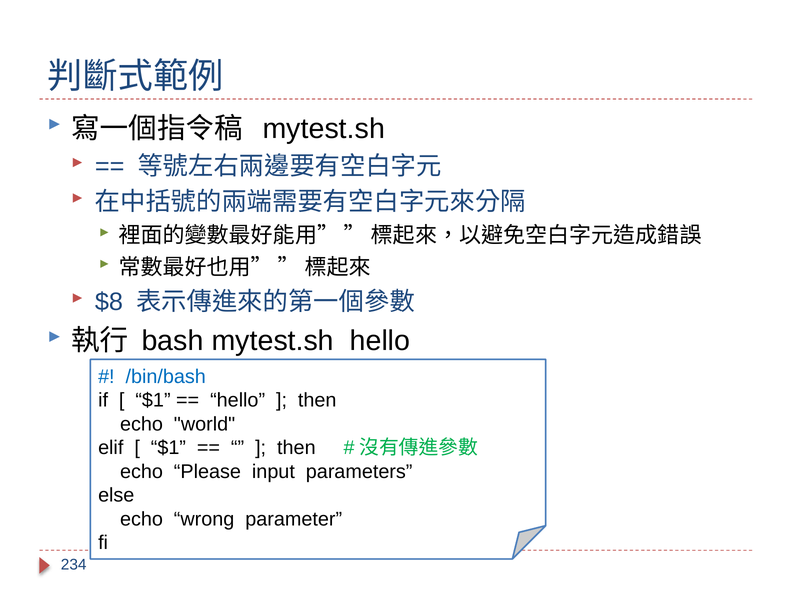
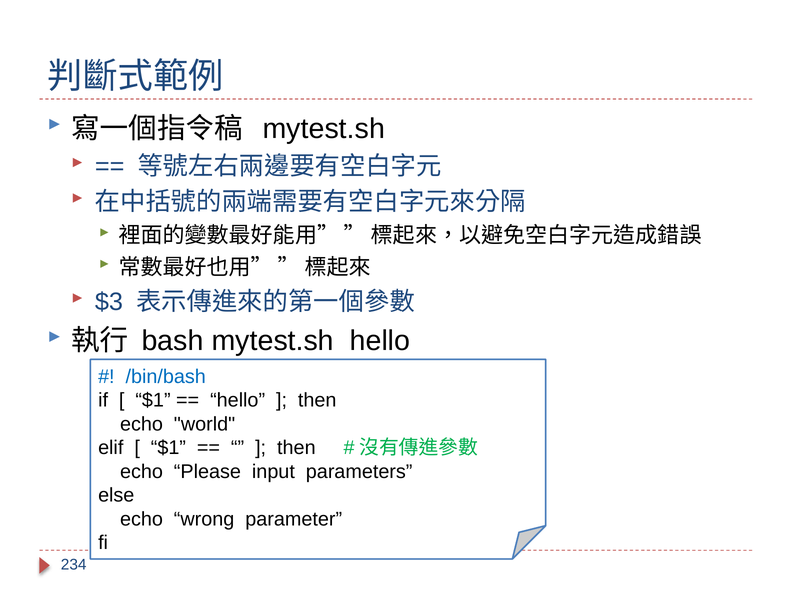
$8: $8 -> $3
